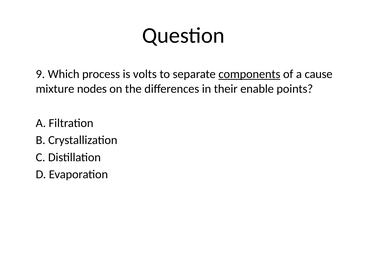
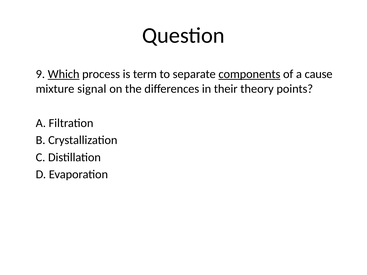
Which underline: none -> present
volts: volts -> term
nodes: nodes -> signal
enable: enable -> theory
